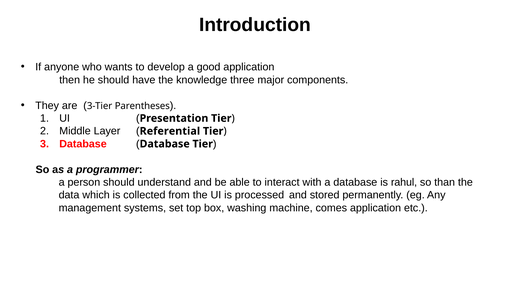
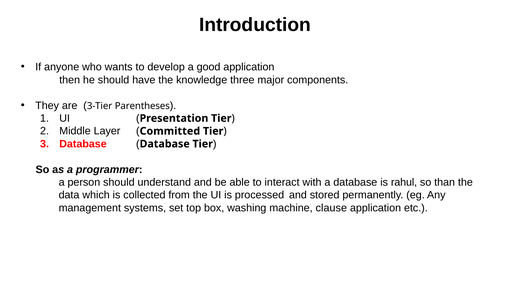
Referential: Referential -> Committed
comes: comes -> clause
